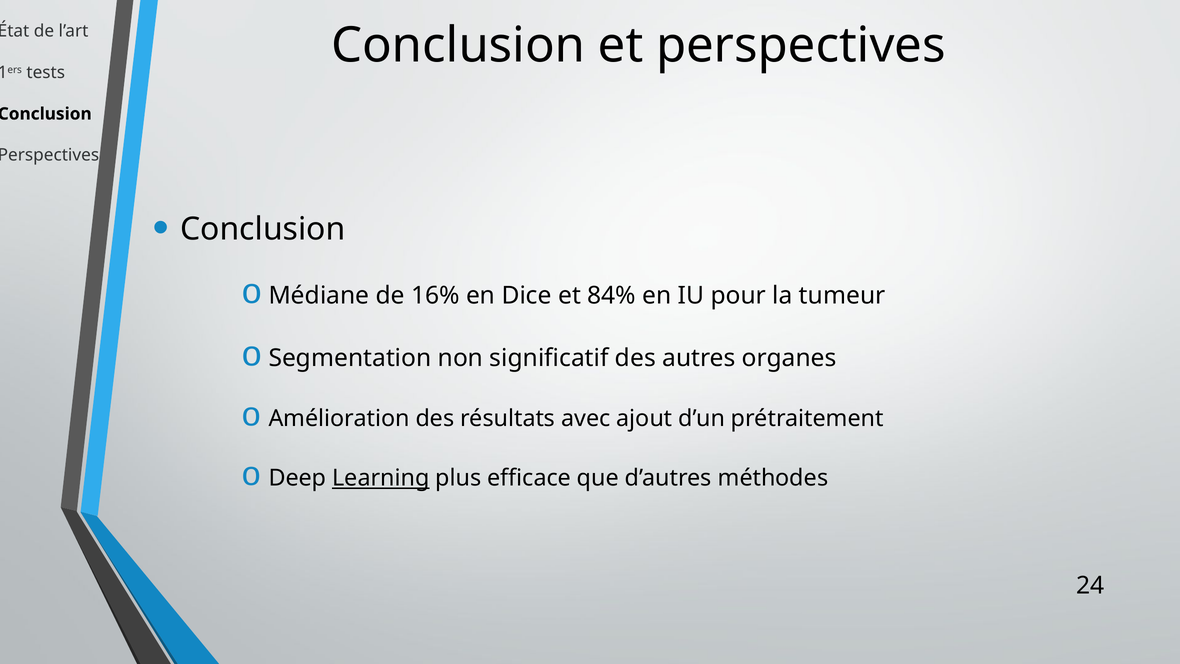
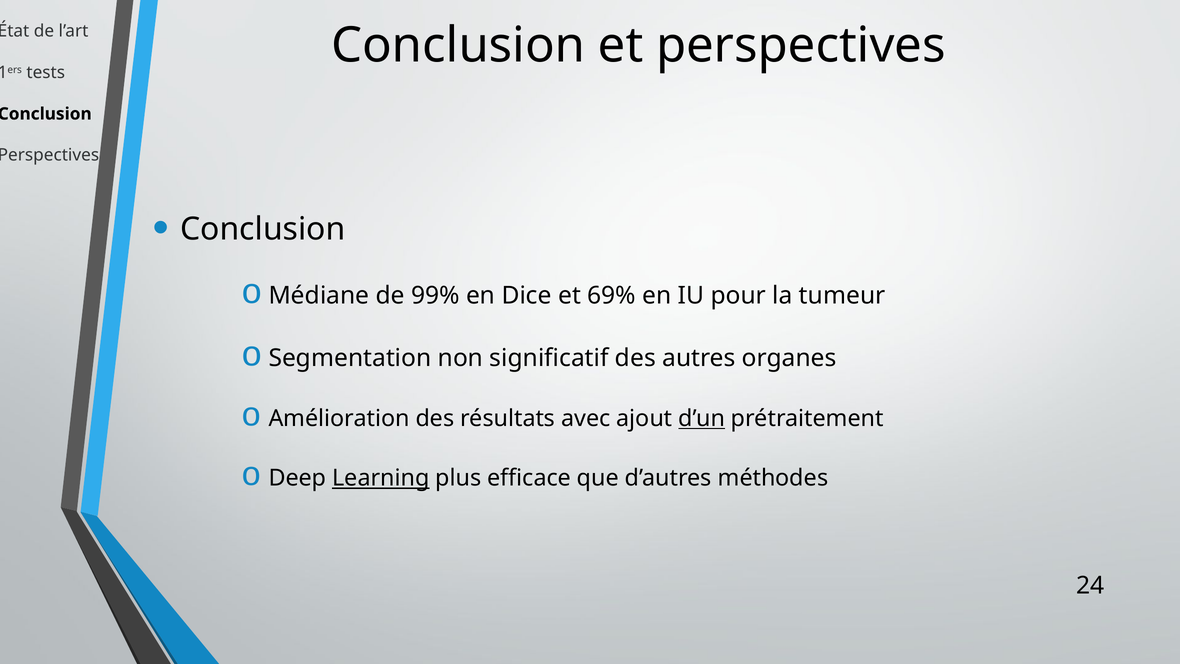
16%: 16% -> 99%
84%: 84% -> 69%
d’un underline: none -> present
